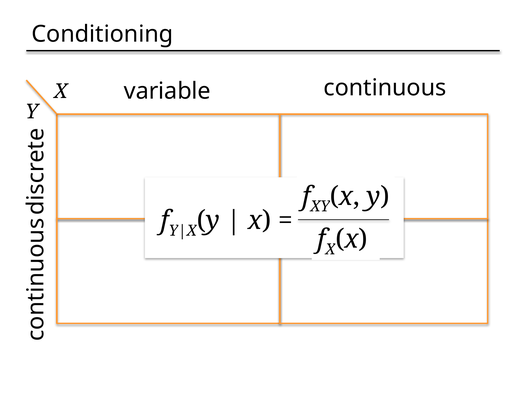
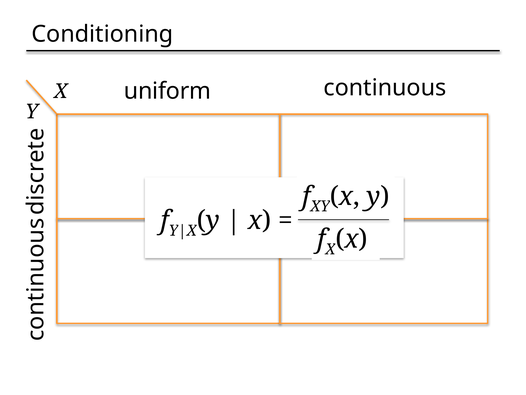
variable: variable -> uniform
